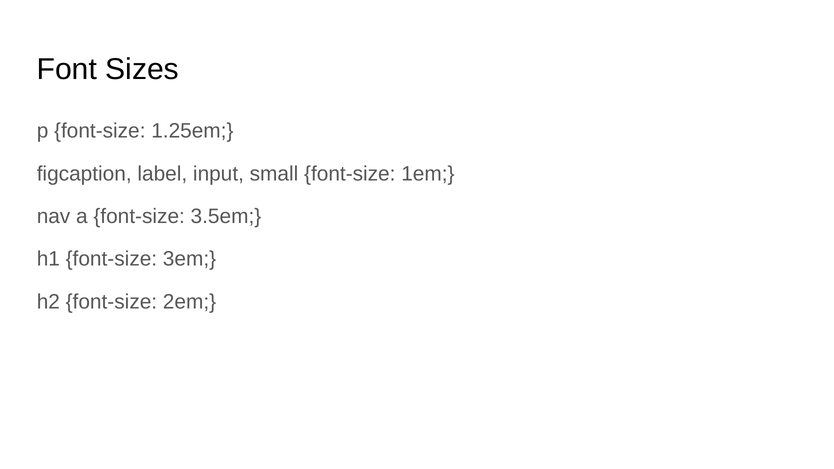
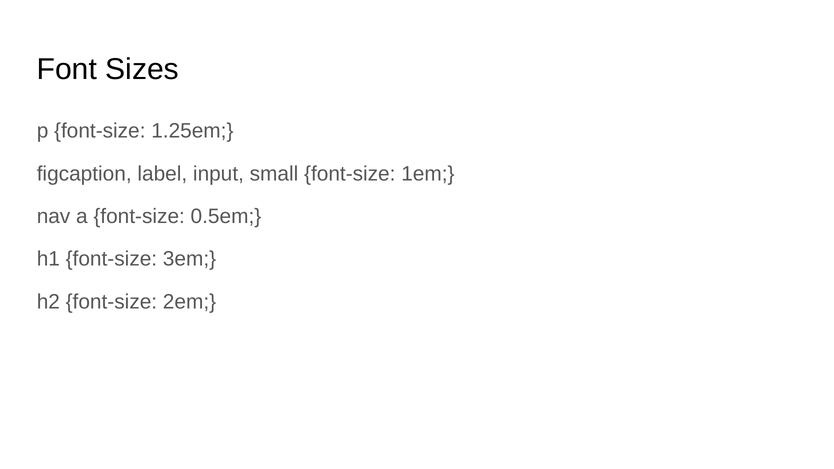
3.5em: 3.5em -> 0.5em
